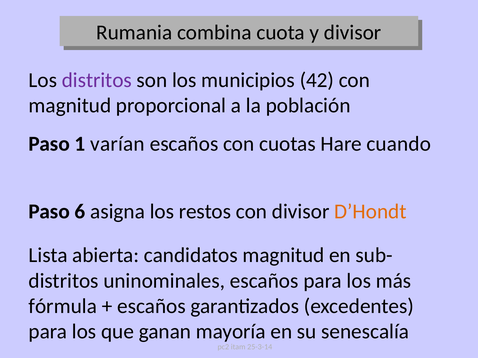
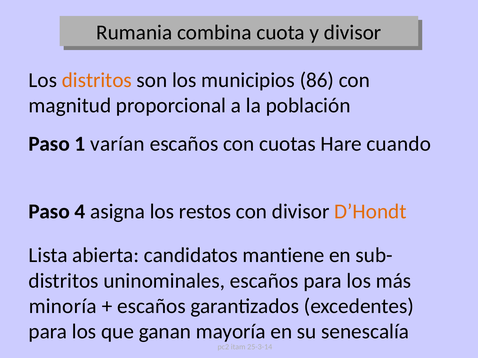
distritos at (97, 80) colour: purple -> orange
42: 42 -> 86
6: 6 -> 4
candidatos magnitud: magnitud -> mantiene
fórmula: fórmula -> minoría
